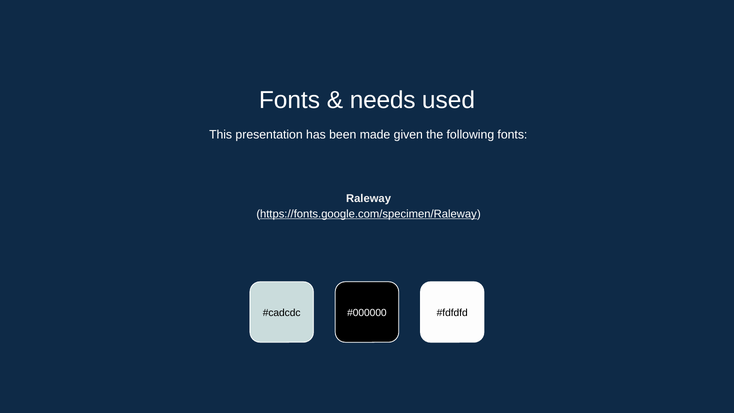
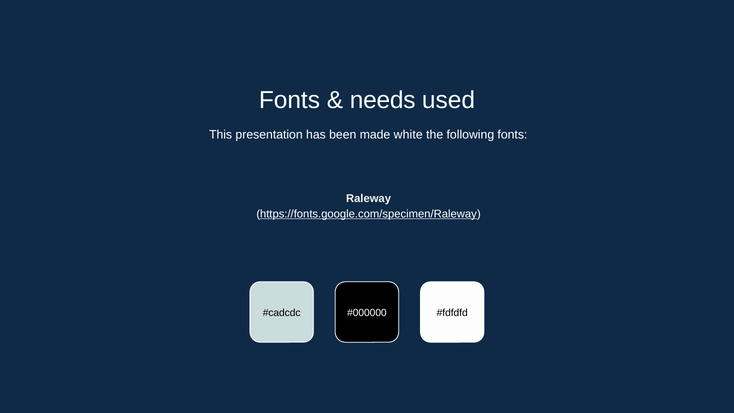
given: given -> white
